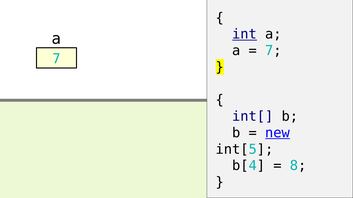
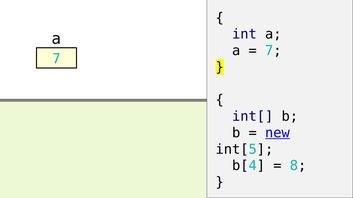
int underline: present -> none
